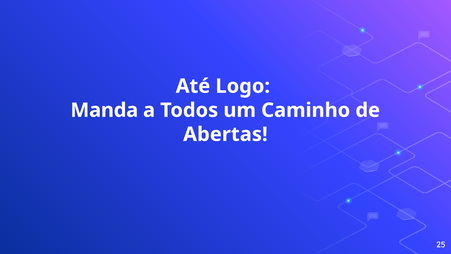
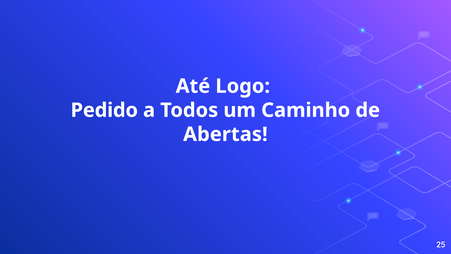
Manda: Manda -> Pedido
